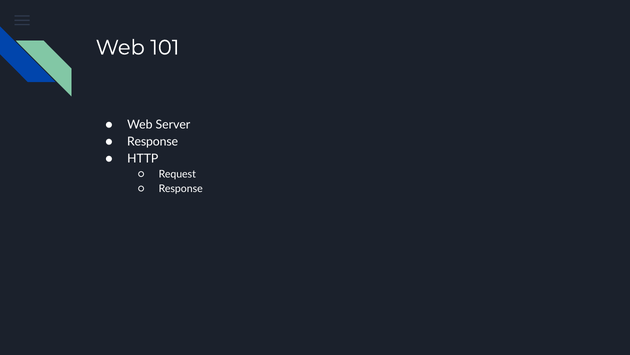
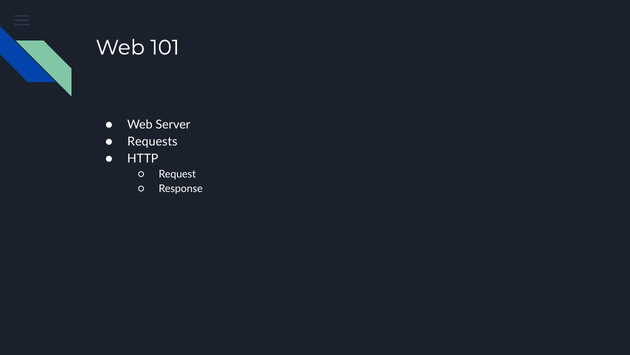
Response at (153, 142): Response -> Requests
